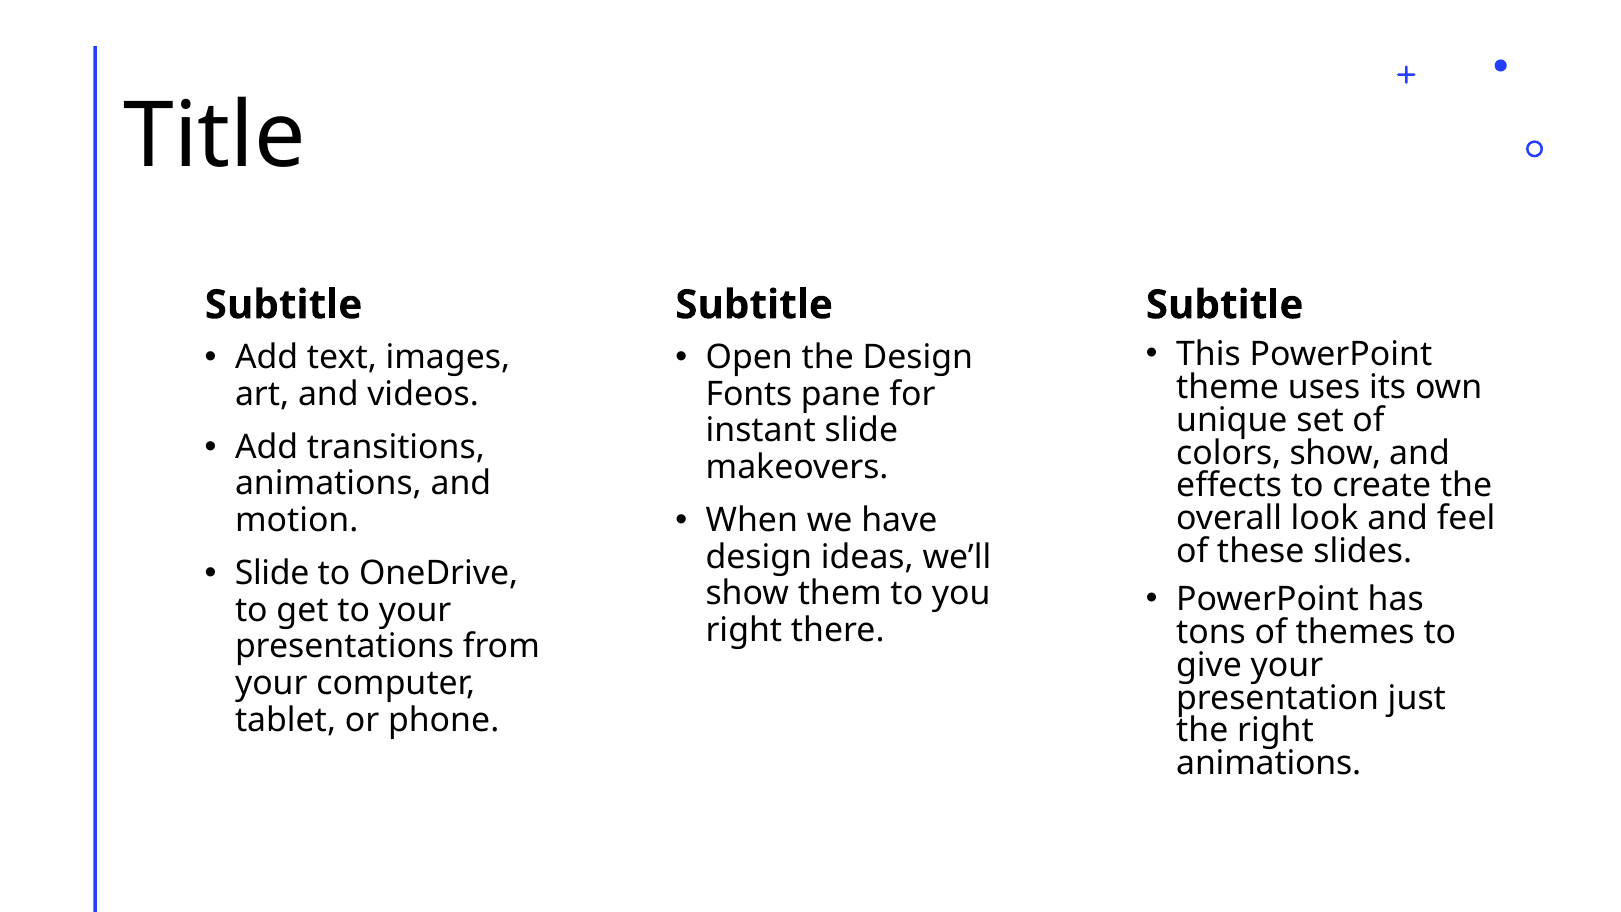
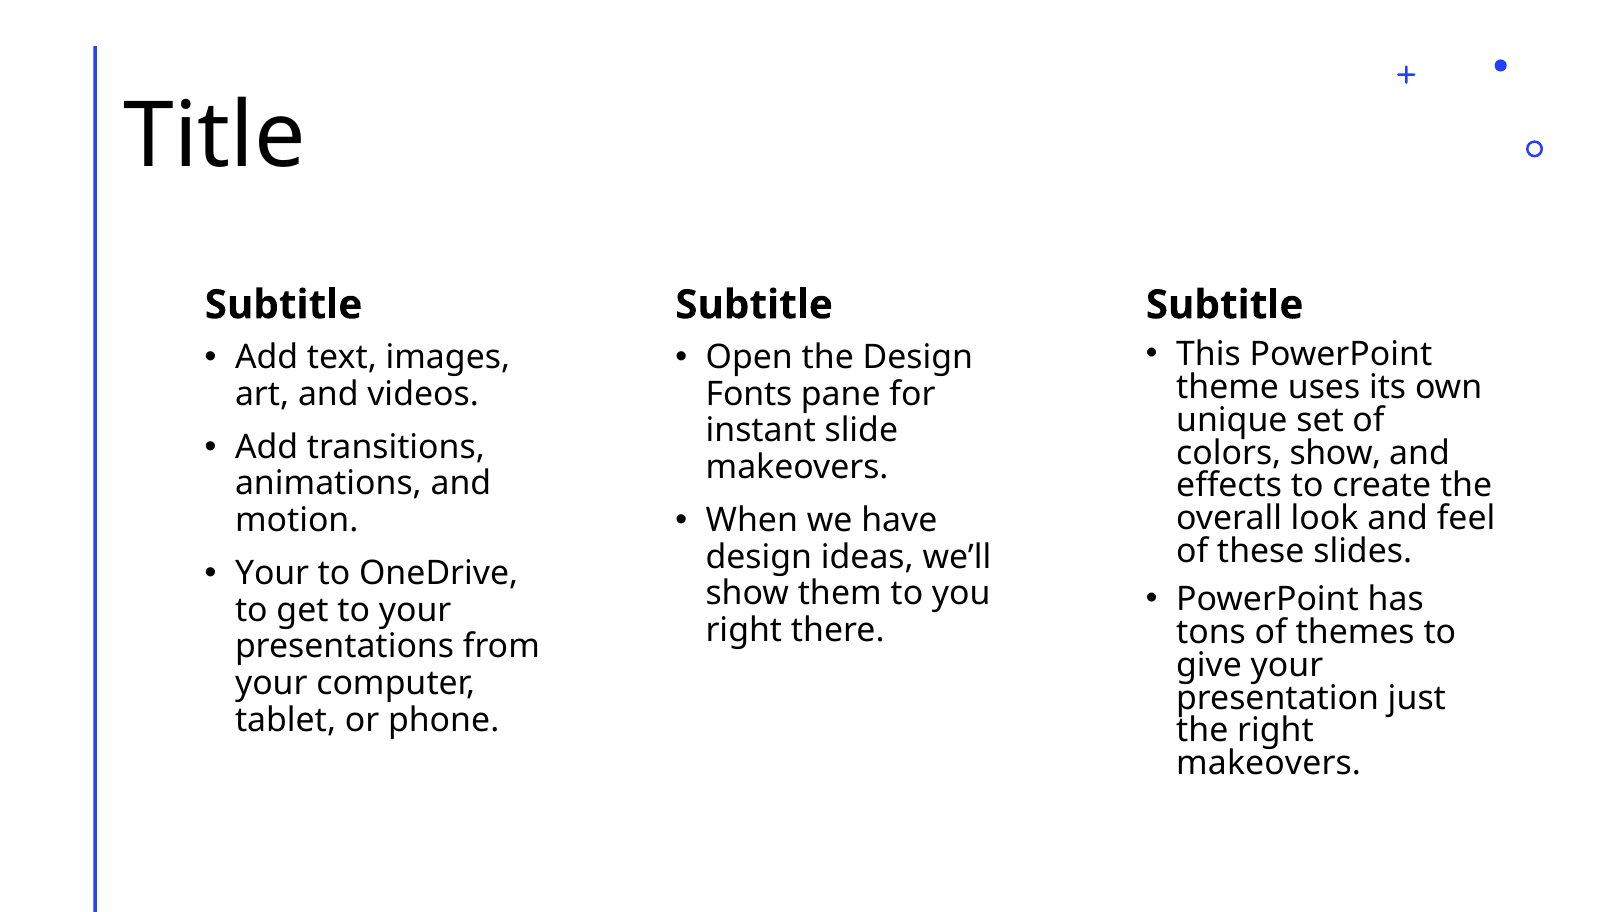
Slide at (272, 574): Slide -> Your
animations at (1269, 763): animations -> makeovers
